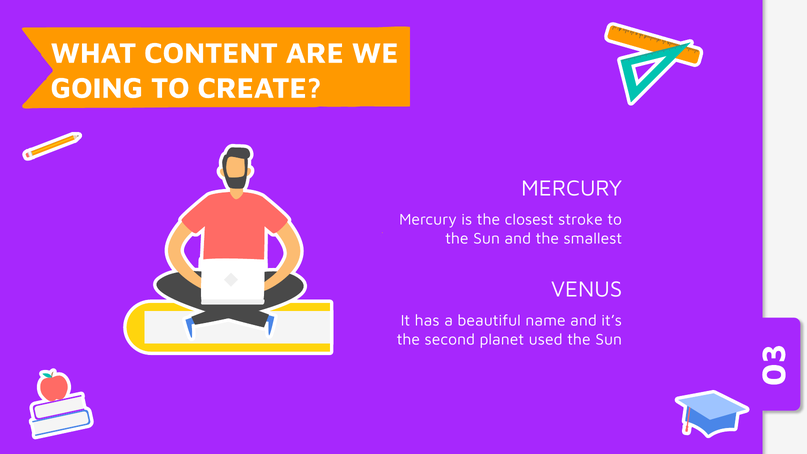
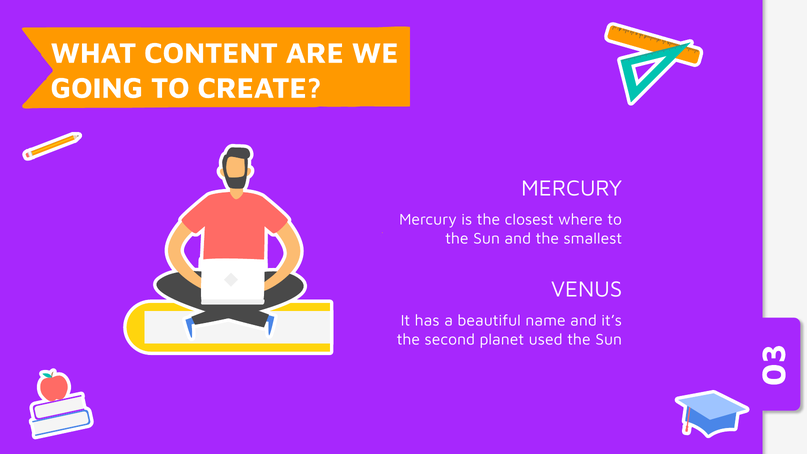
stroke: stroke -> where
